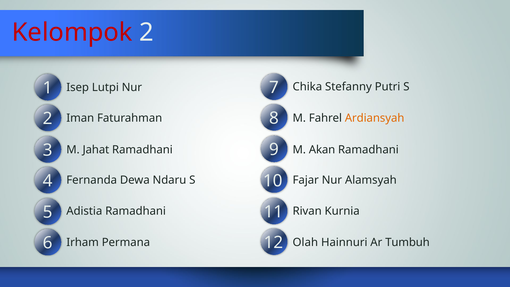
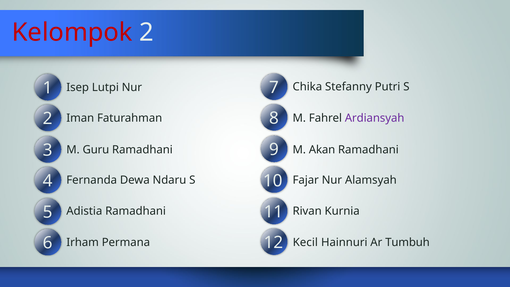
Ardiansyah colour: orange -> purple
Jahat: Jahat -> Guru
Olah: Olah -> Kecil
